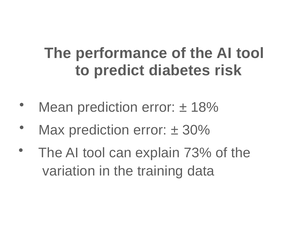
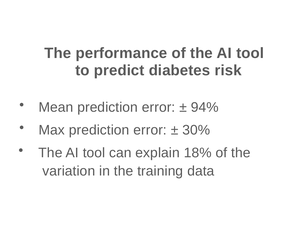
18%: 18% -> 94%
73%: 73% -> 18%
